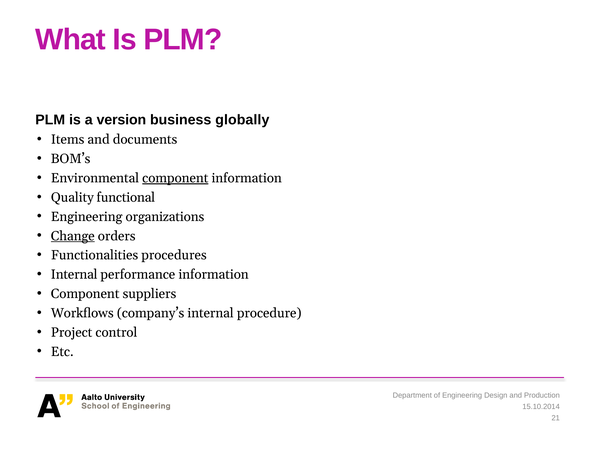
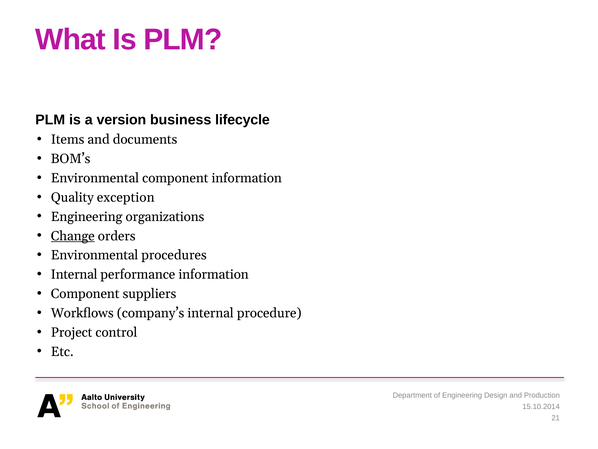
globally: globally -> lifecycle
component at (175, 178) underline: present -> none
functional: functional -> exception
Functionalities at (95, 255): Functionalities -> Environmental
